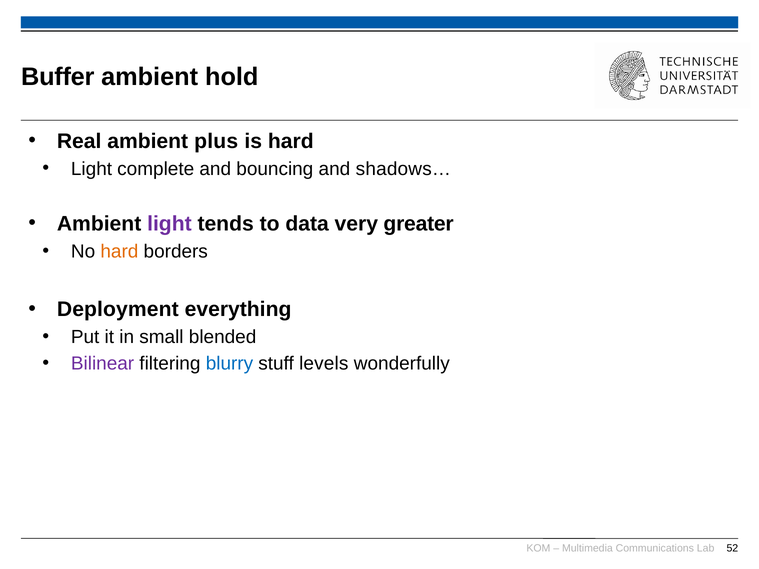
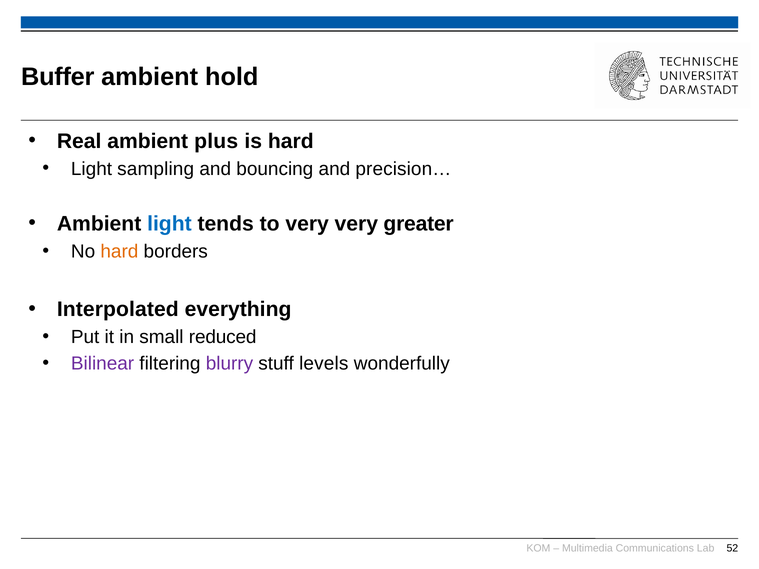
complete: complete -> sampling
shadows…: shadows… -> precision…
light at (169, 224) colour: purple -> blue
to data: data -> very
Deployment: Deployment -> Interpolated
blended: blended -> reduced
blurry colour: blue -> purple
